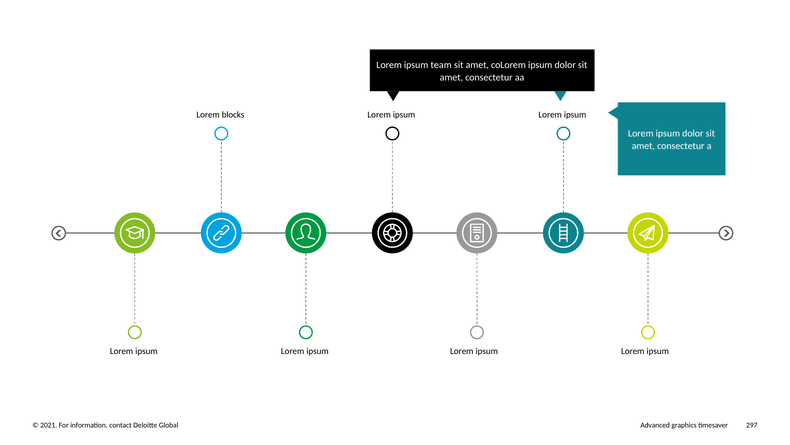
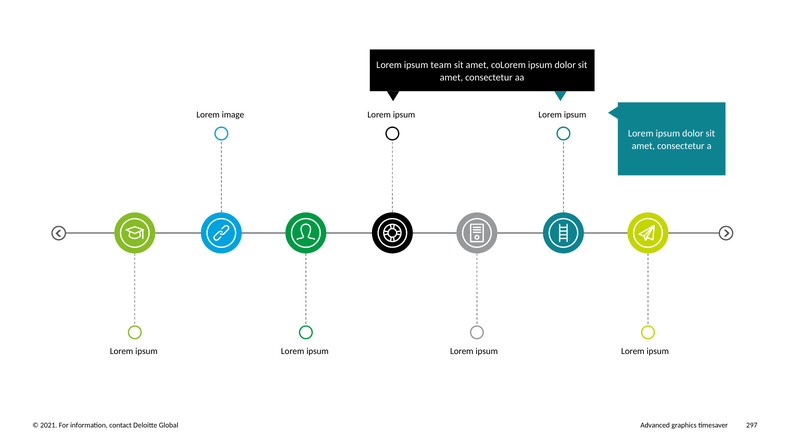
blocks: blocks -> image
